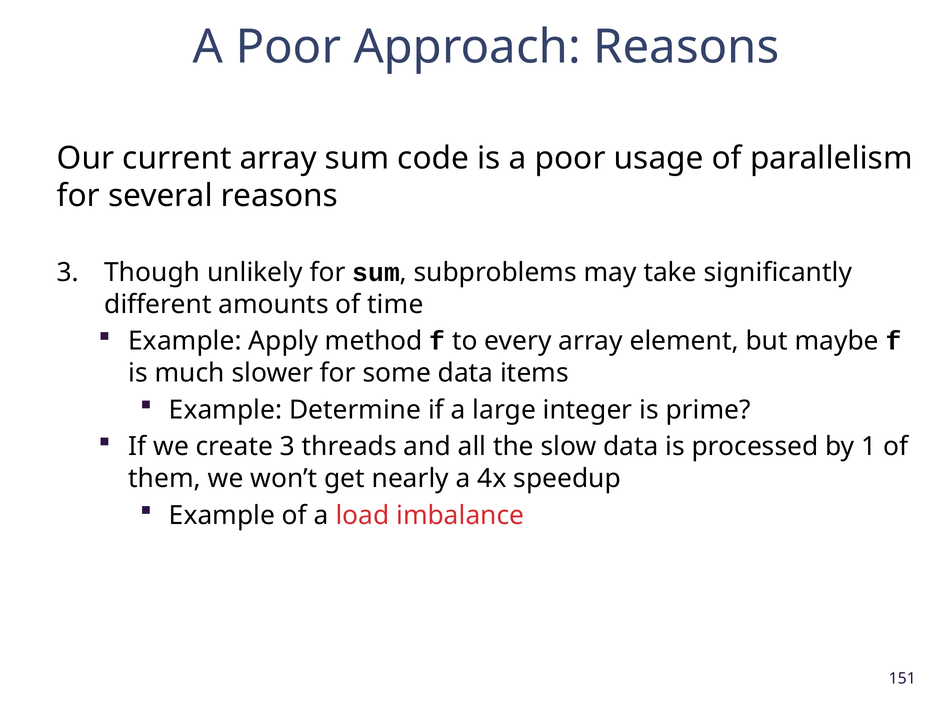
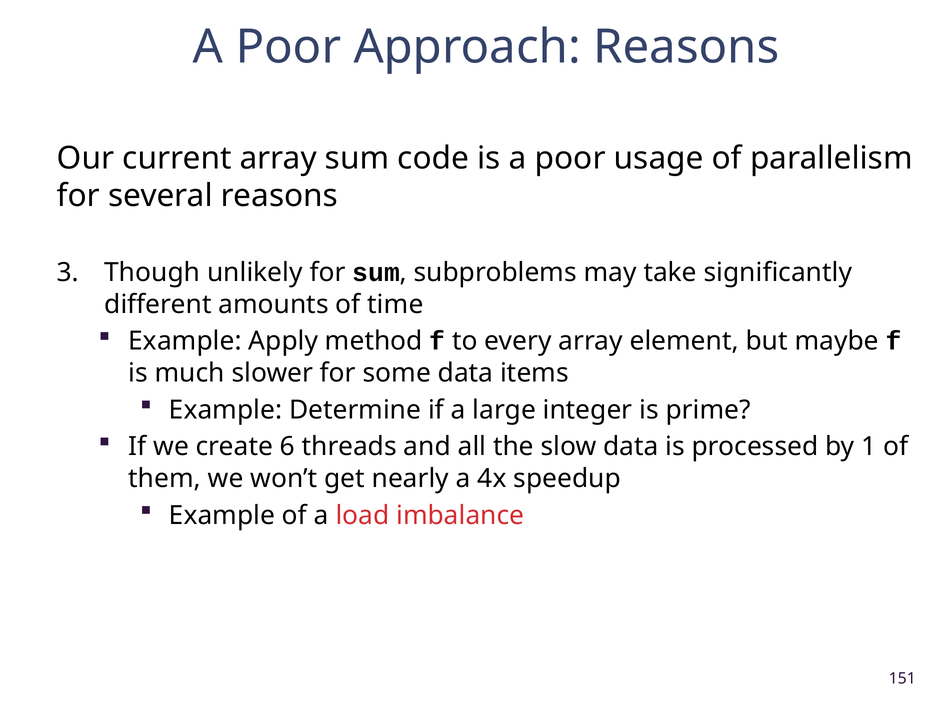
create 3: 3 -> 6
